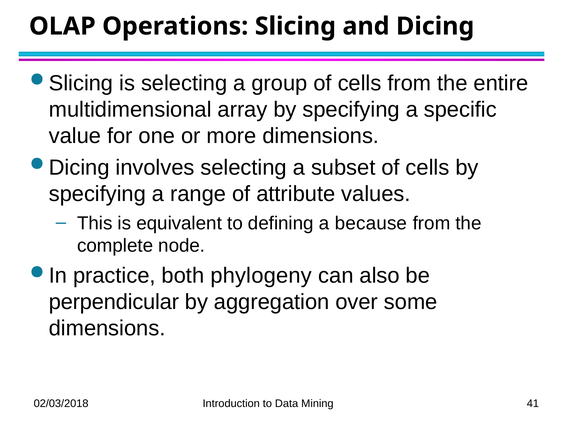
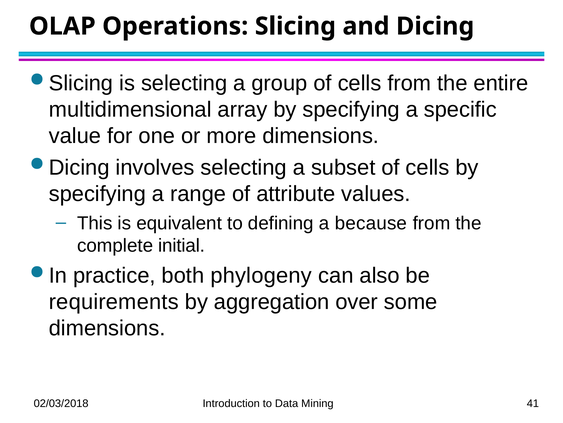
node: node -> initial
perpendicular: perpendicular -> requirements
